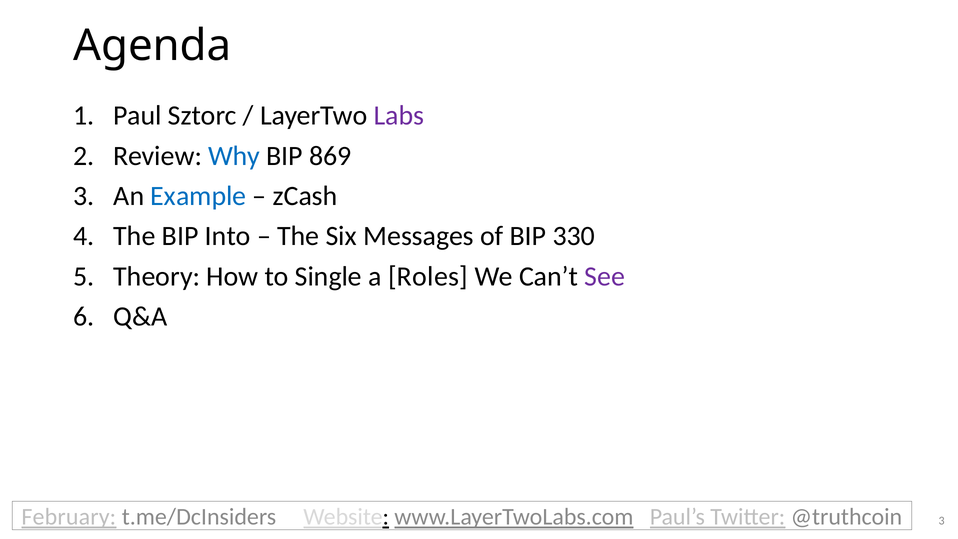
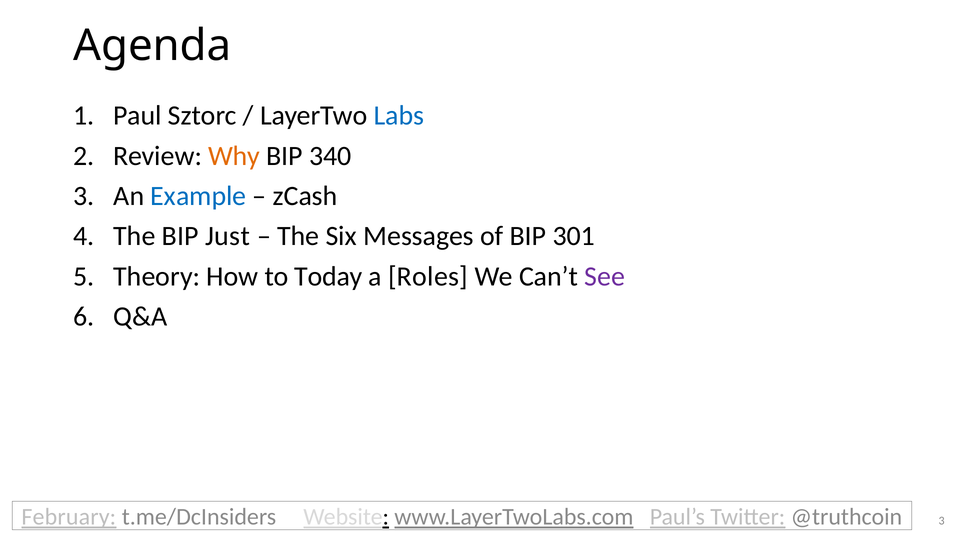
Labs colour: purple -> blue
Why colour: blue -> orange
869: 869 -> 340
Into: Into -> Just
330: 330 -> 301
Single: Single -> Today
